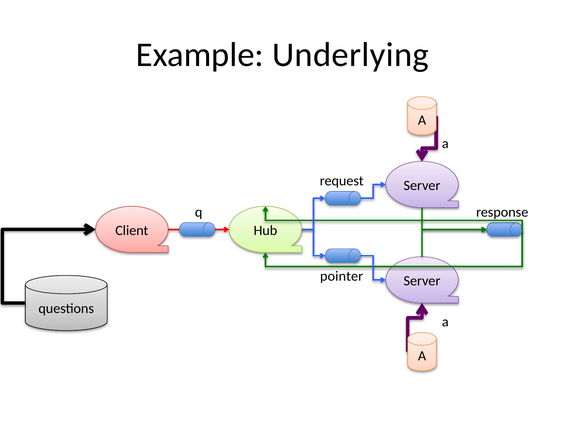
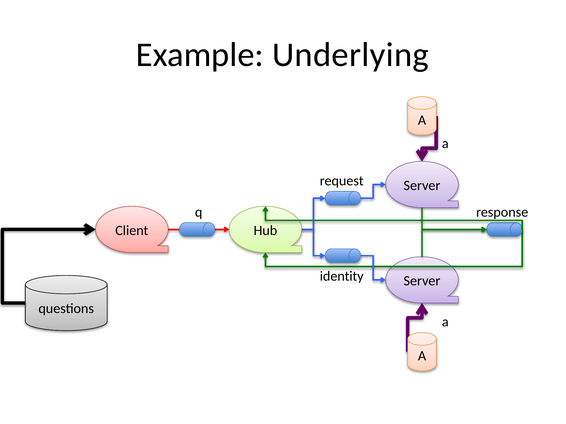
pointer: pointer -> identity
